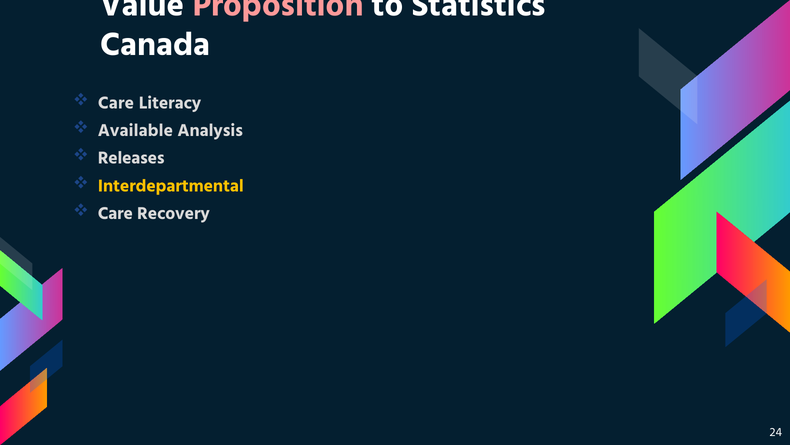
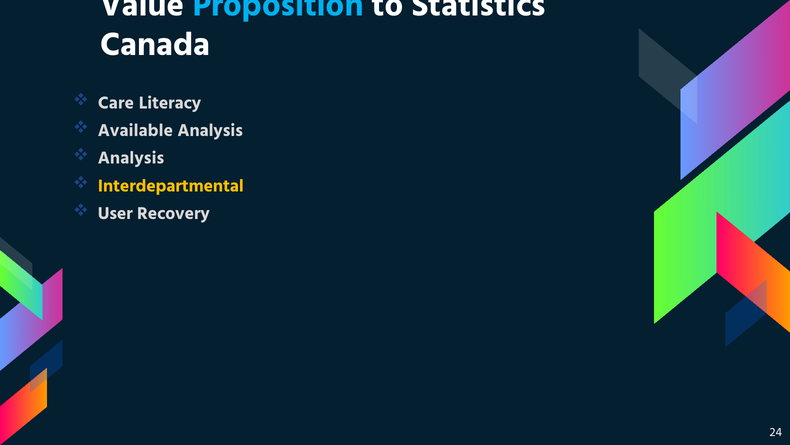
Proposition colour: pink -> light blue
Releases at (131, 158): Releases -> Analysis
Care at (115, 213): Care -> User
